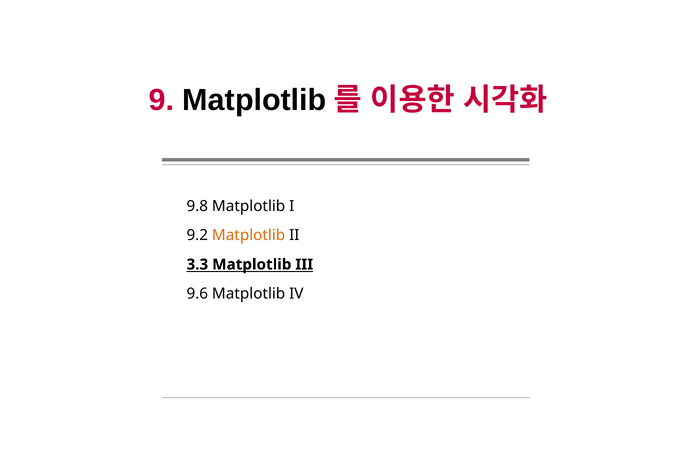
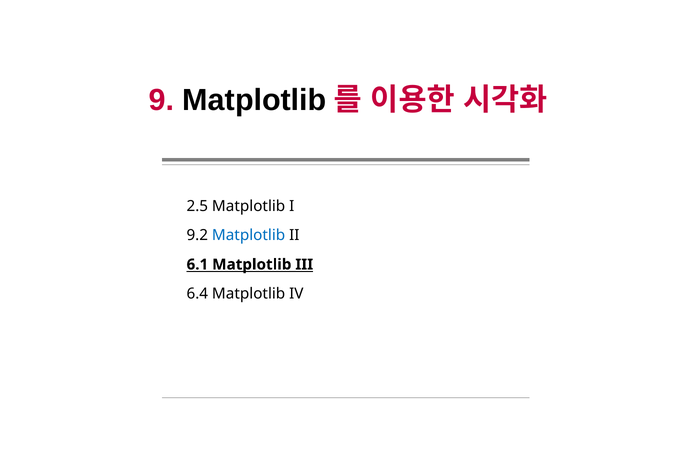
9.8: 9.8 -> 2.5
Matplotlib at (249, 235) colour: orange -> blue
3.3: 3.3 -> 6.1
9.6: 9.6 -> 6.4
